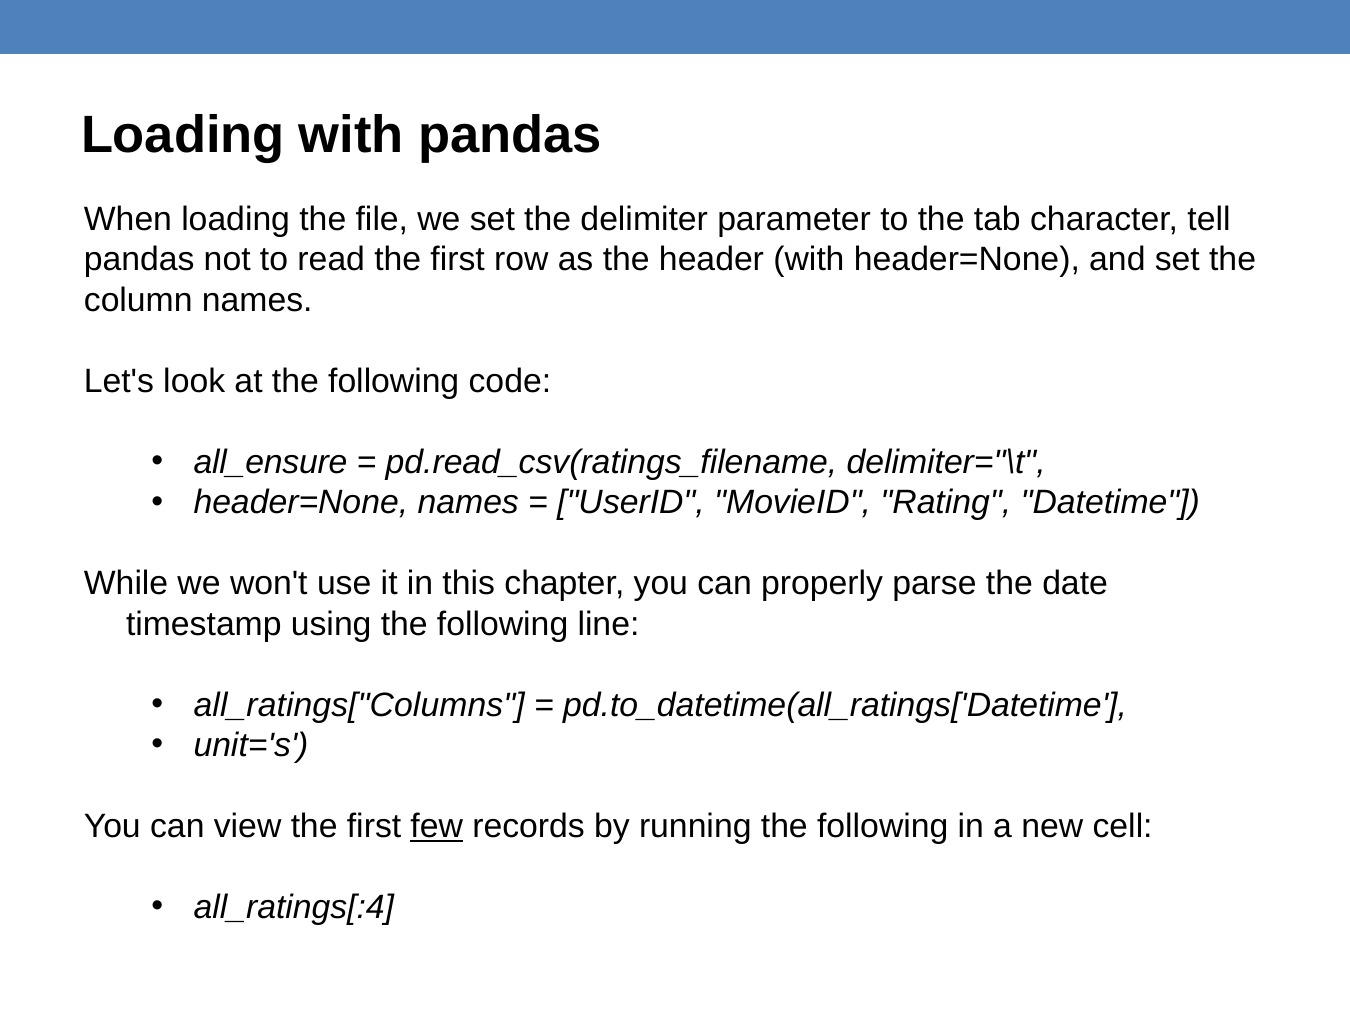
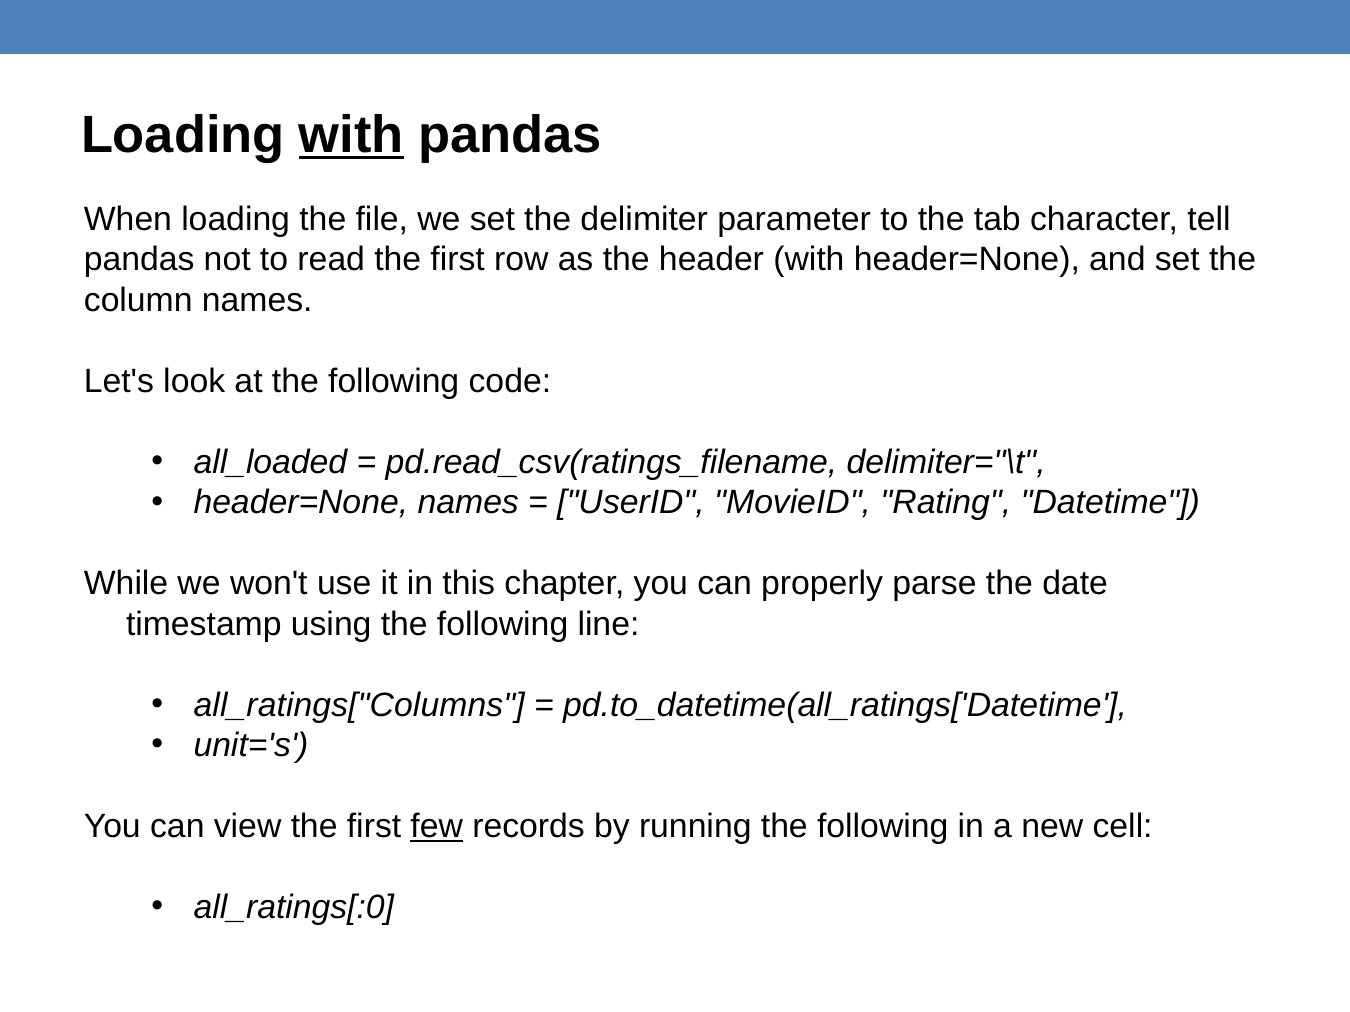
with at (351, 135) underline: none -> present
all_ensure: all_ensure -> all_loaded
all_ratings[:4: all_ratings[:4 -> all_ratings[:0
